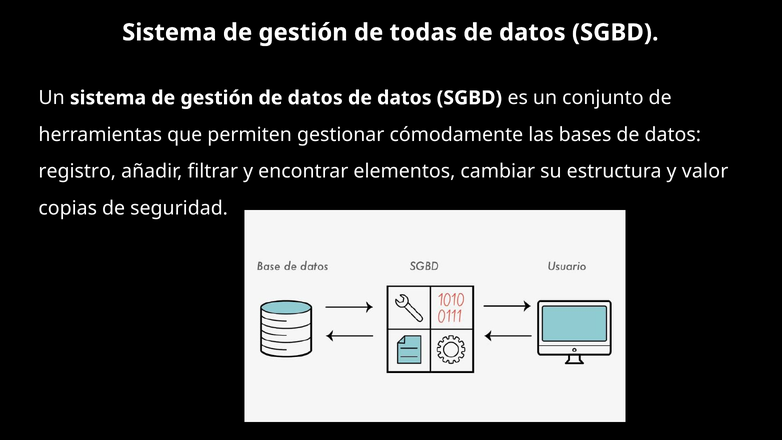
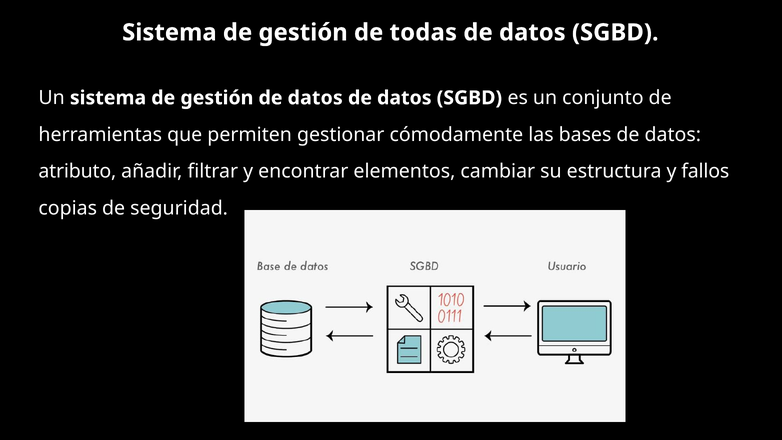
registro: registro -> atributo
valor: valor -> fallos
